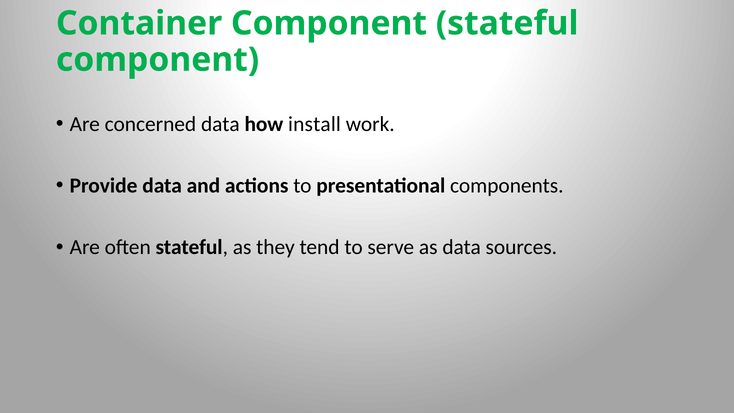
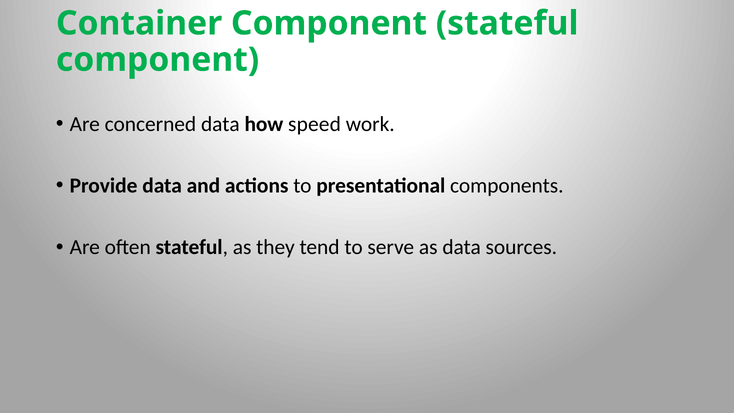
install: install -> speed
